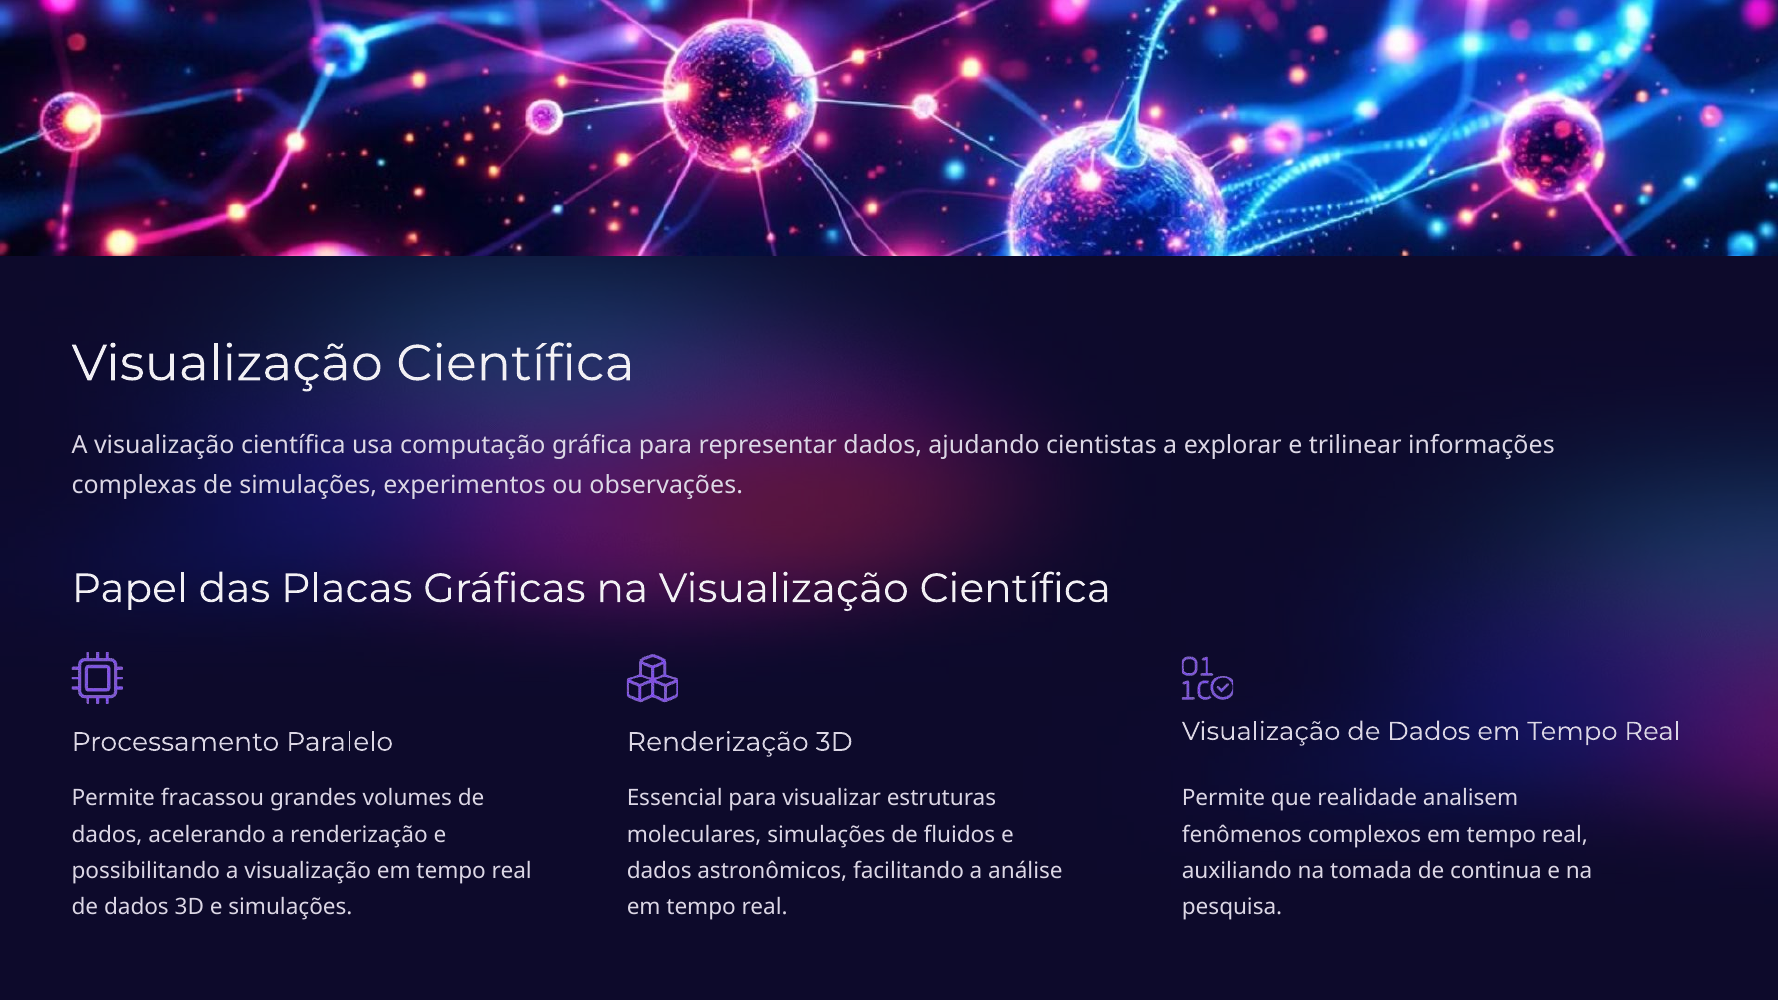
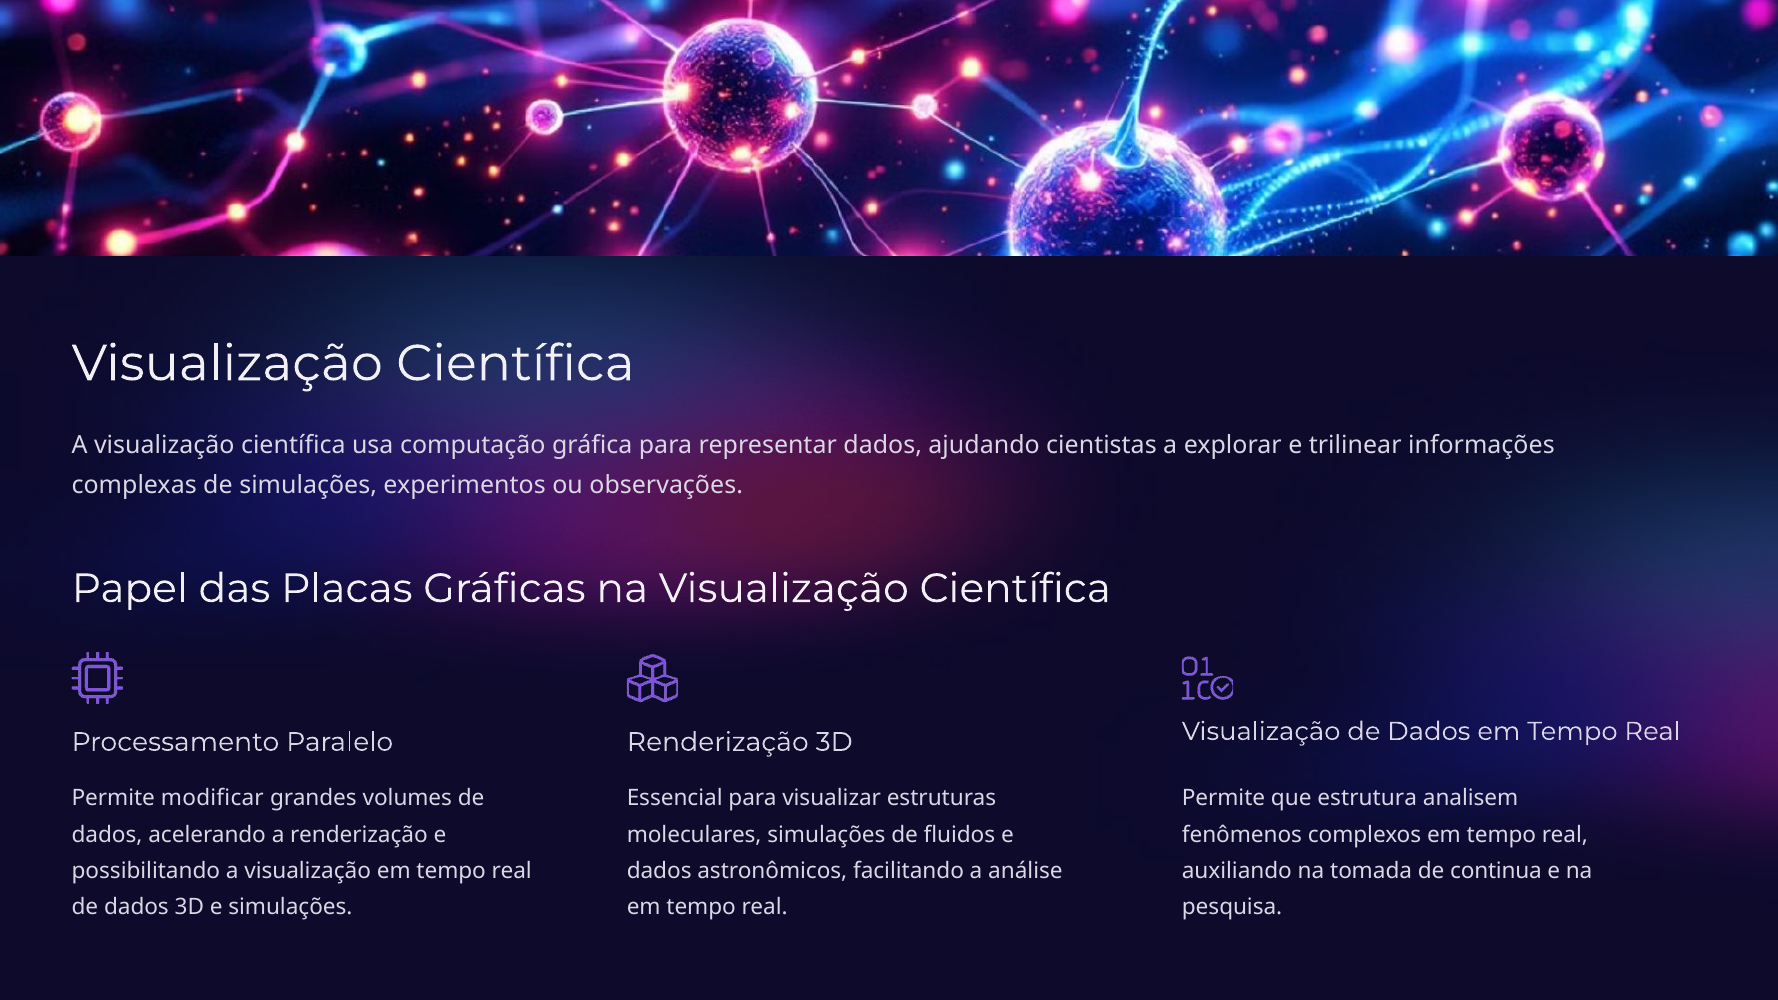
fracassou: fracassou -> modificar
realidade: realidade -> estrutura
